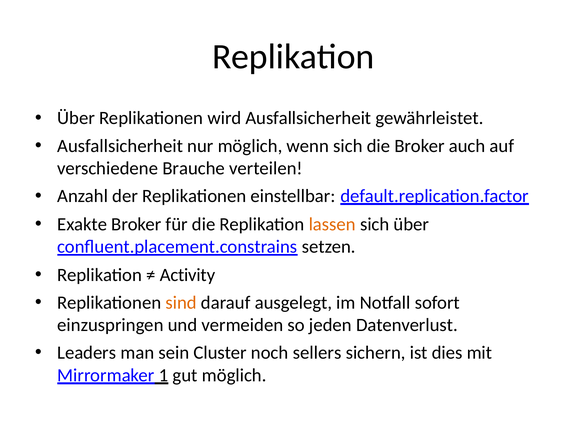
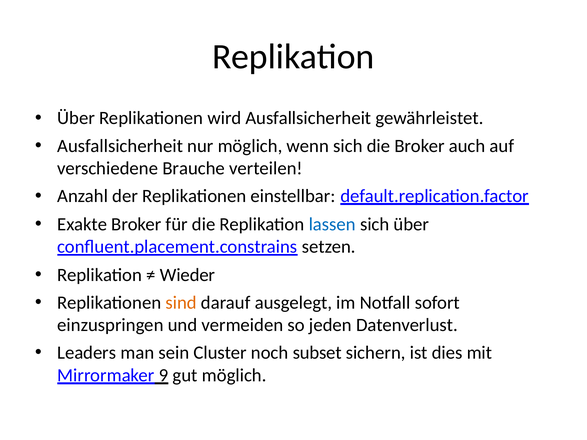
lassen colour: orange -> blue
Activity: Activity -> Wieder
sellers: sellers -> subset
1: 1 -> 9
